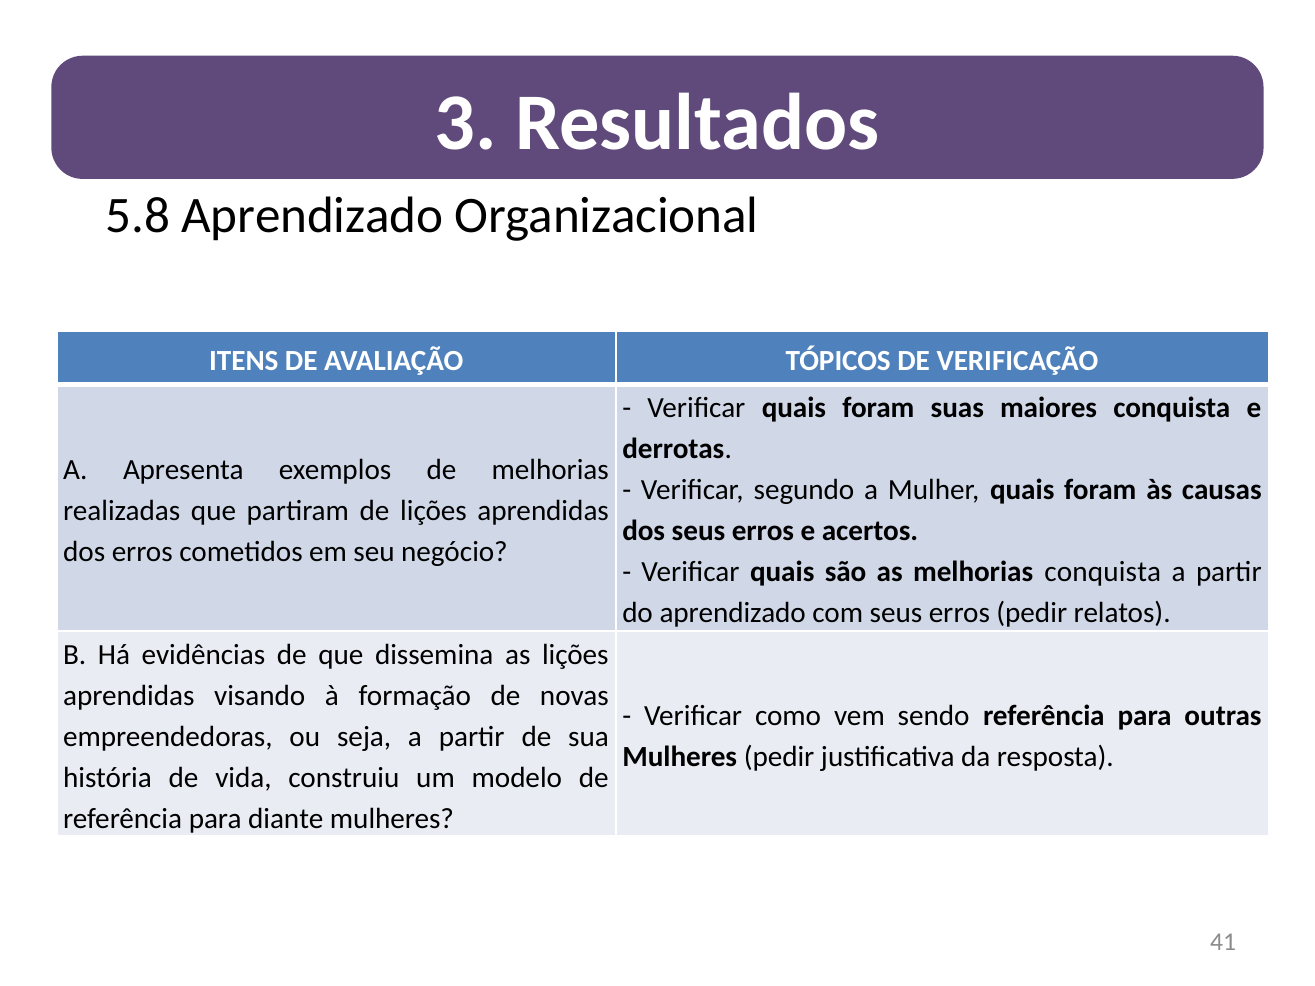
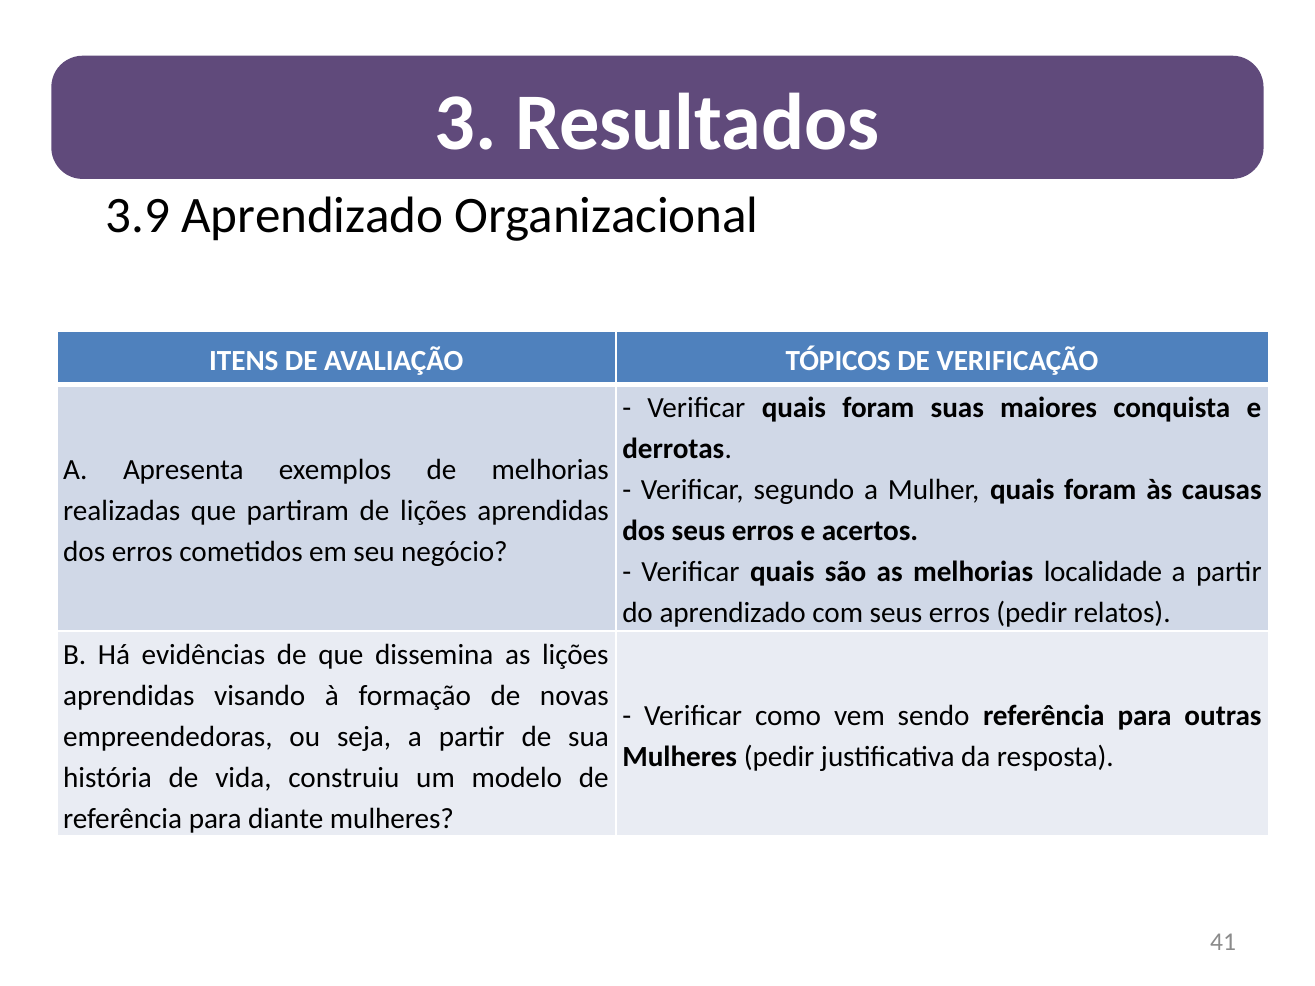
5.8: 5.8 -> 3.9
melhorias conquista: conquista -> localidade
